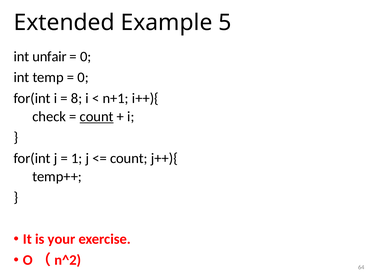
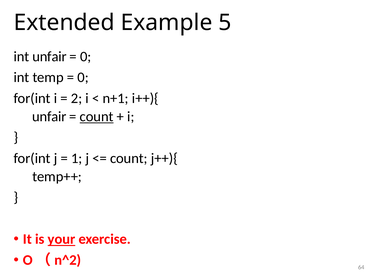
8: 8 -> 2
check at (49, 117): check -> unfair
your underline: none -> present
